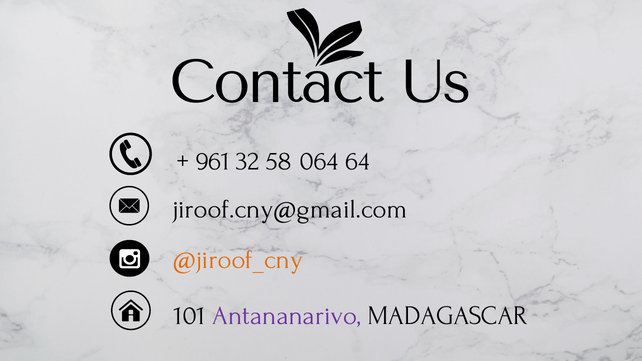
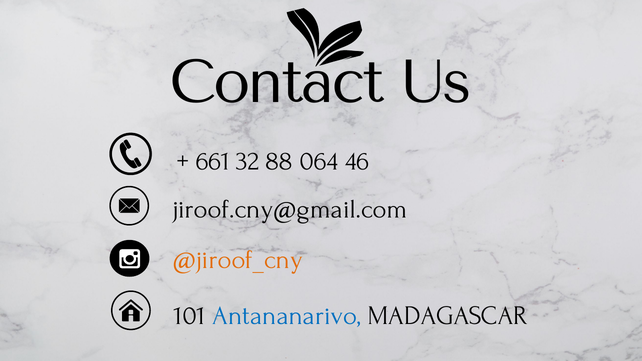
961: 961 -> 661
58: 58 -> 88
64: 64 -> 46
Antananarivo colour: purple -> blue
